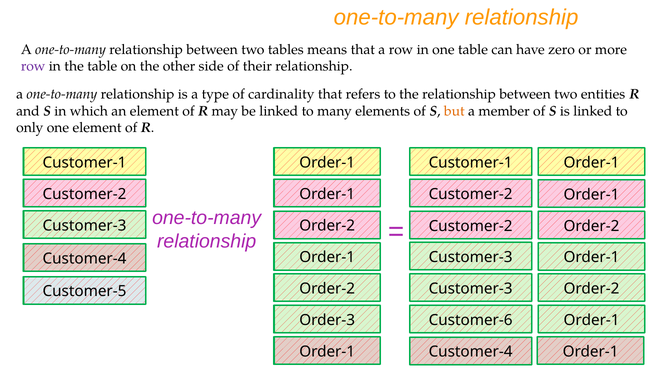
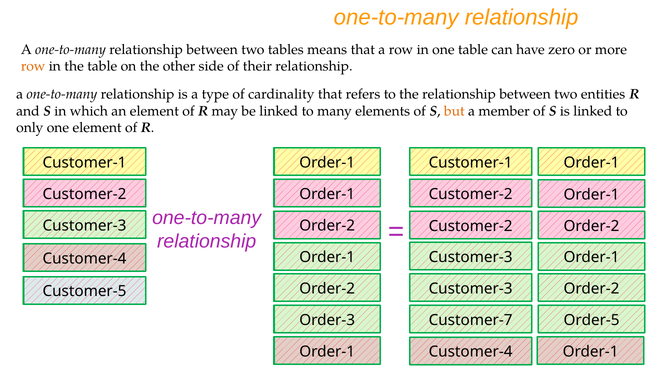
row at (33, 66) colour: purple -> orange
Customer-6: Customer-6 -> Customer-7
Order-1 at (592, 320): Order-1 -> Order-5
